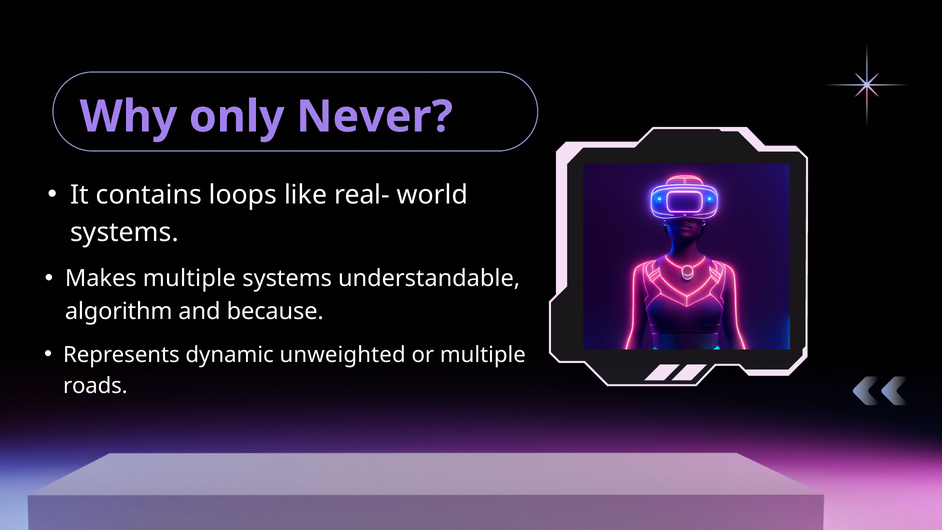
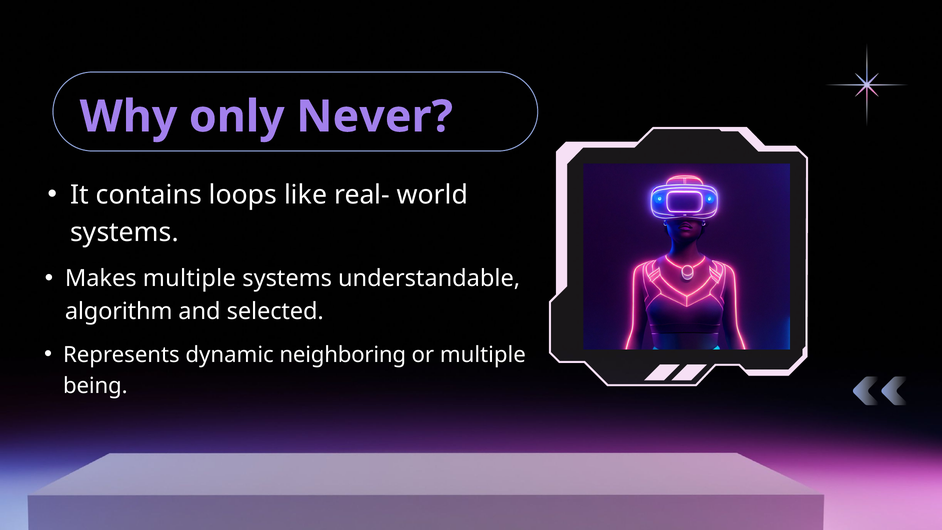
because: because -> selected
unweighted: unweighted -> neighboring
roads: roads -> being
